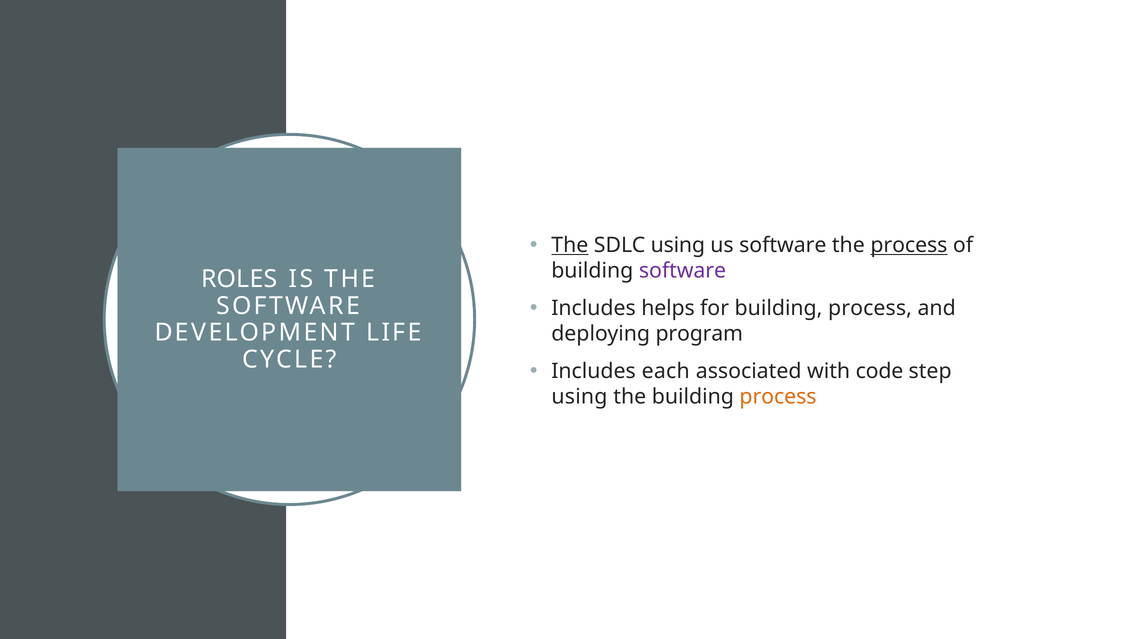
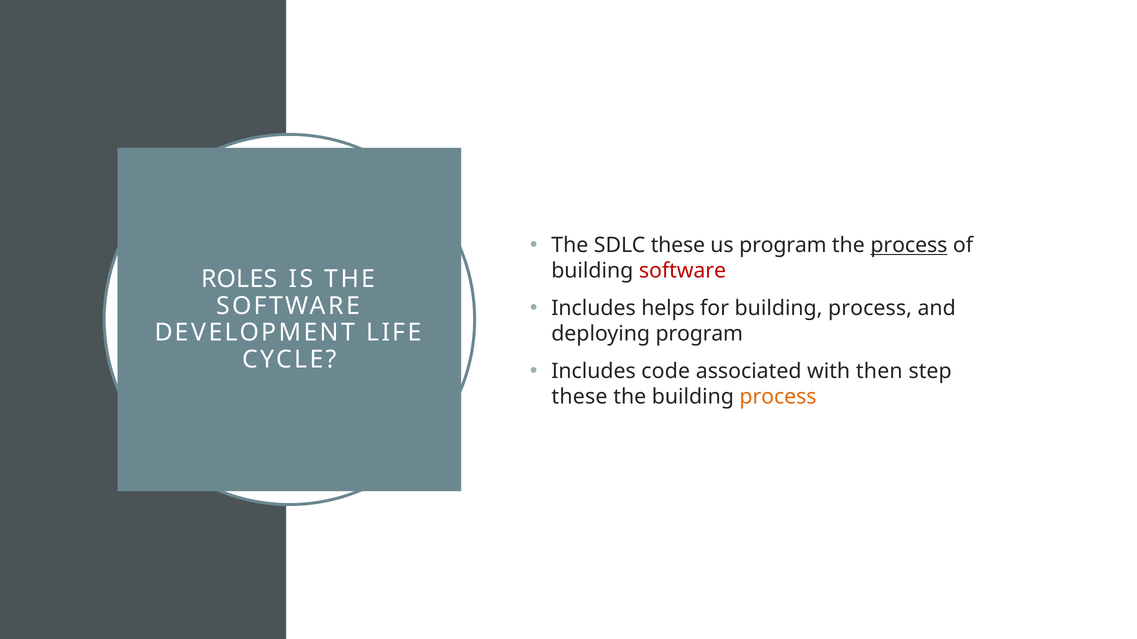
The at (570, 245) underline: present -> none
SDLC using: using -> these
us software: software -> program
software at (683, 271) colour: purple -> red
each: each -> code
code: code -> then
using at (579, 397): using -> these
